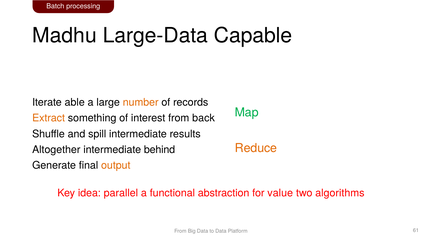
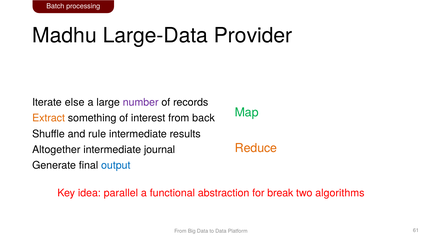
Capable: Capable -> Provider
able: able -> else
number colour: orange -> purple
spill: spill -> rule
behind: behind -> journal
output colour: orange -> blue
value: value -> break
